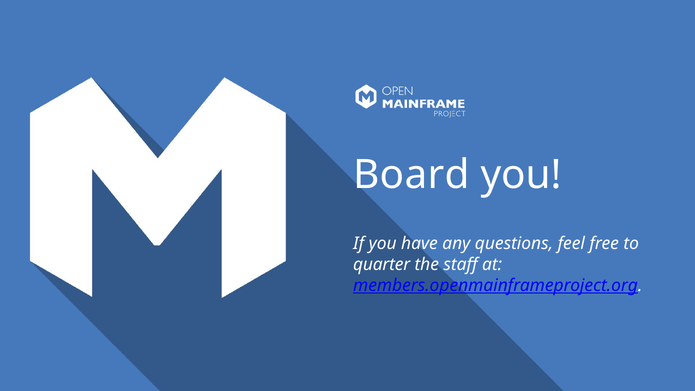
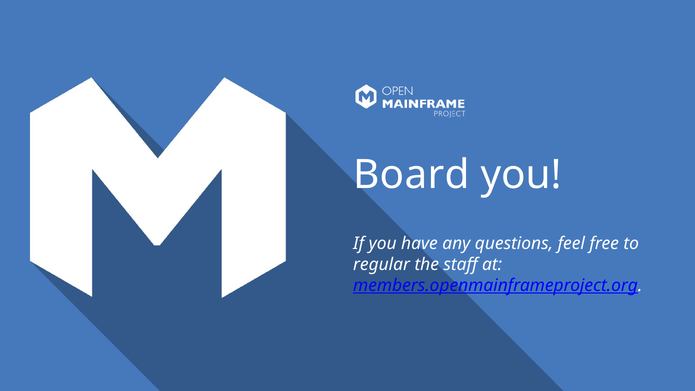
quarter: quarter -> regular
